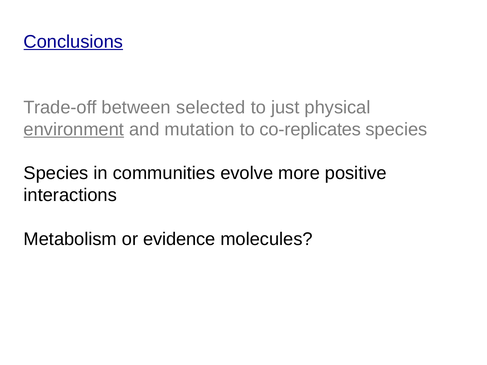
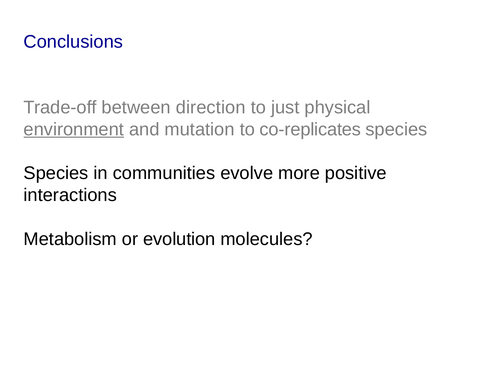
Conclusions underline: present -> none
selected: selected -> direction
evidence: evidence -> evolution
